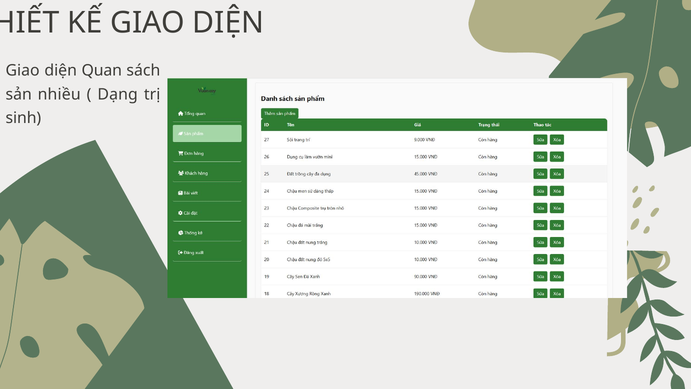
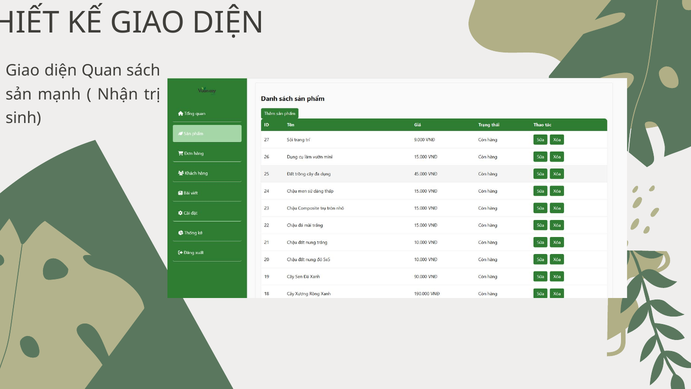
nhiều: nhiều -> mạnh
Dạng: Dạng -> Nhận
